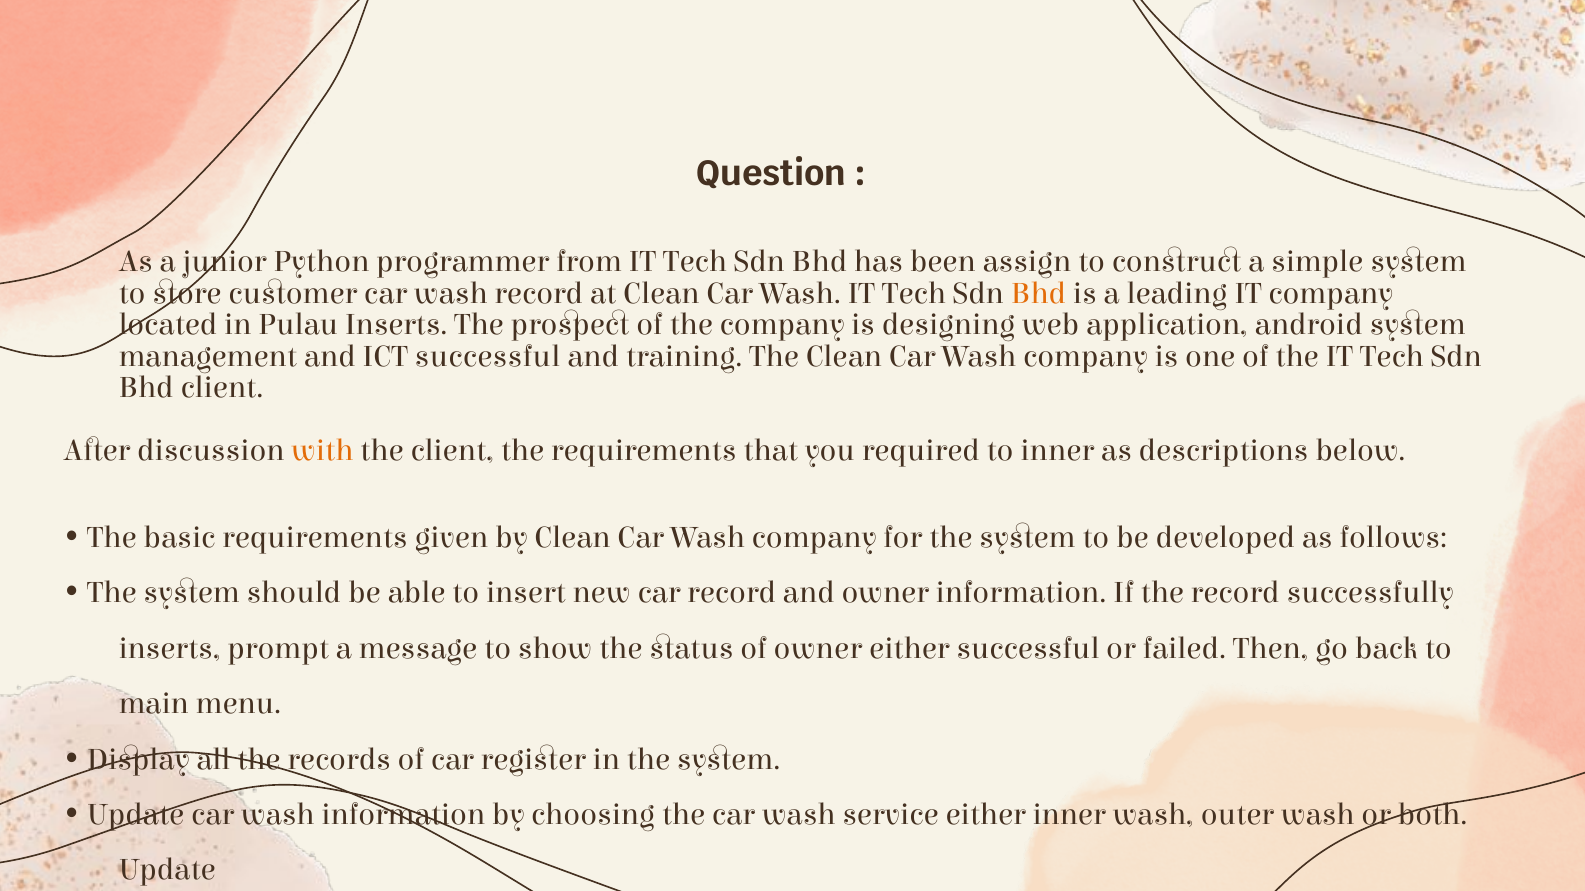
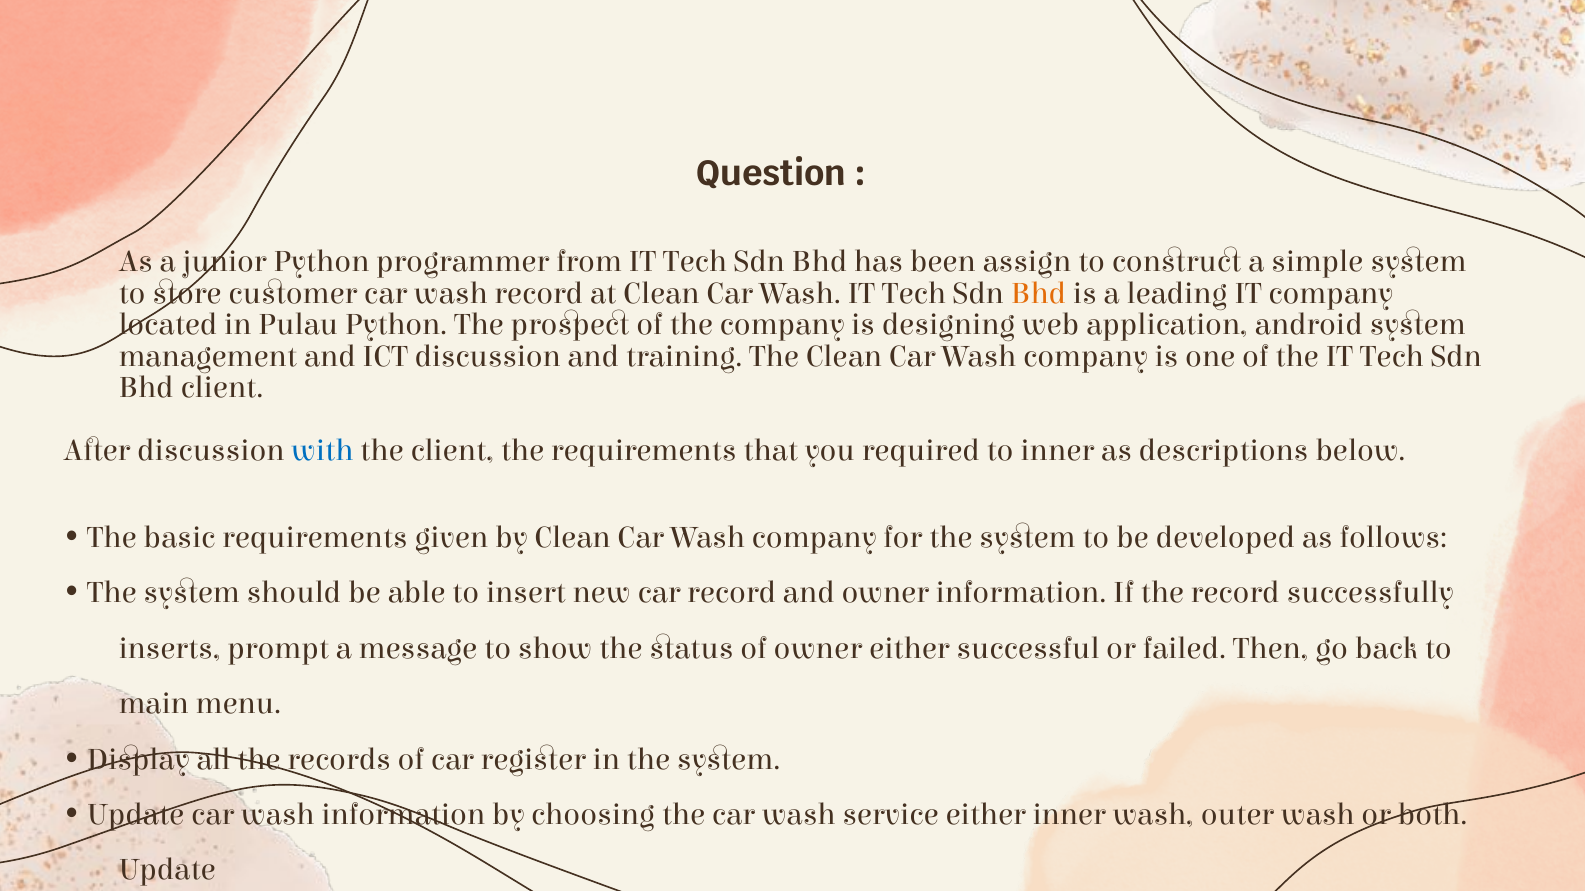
Pulau Inserts: Inserts -> Python
ICT successful: successful -> discussion
with colour: orange -> blue
